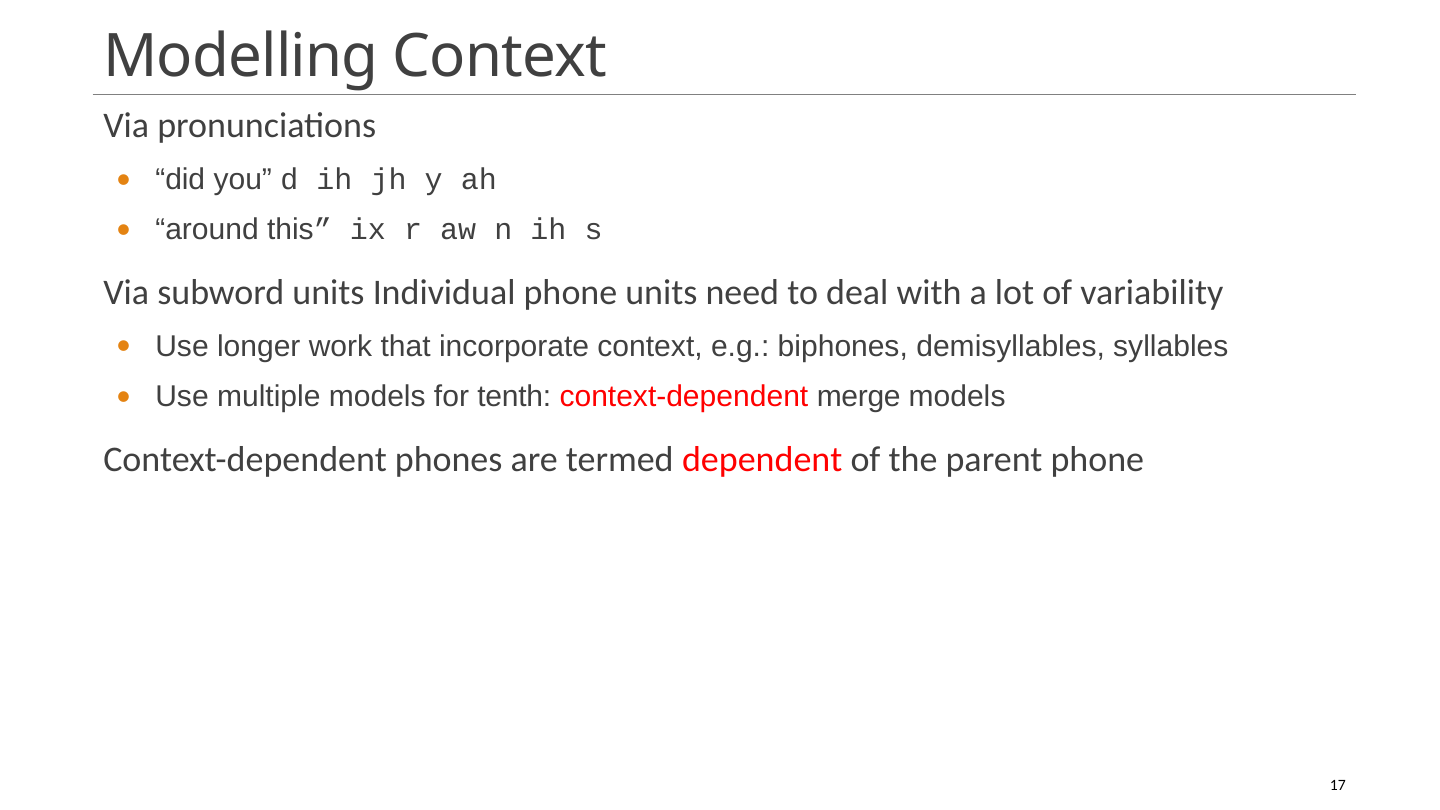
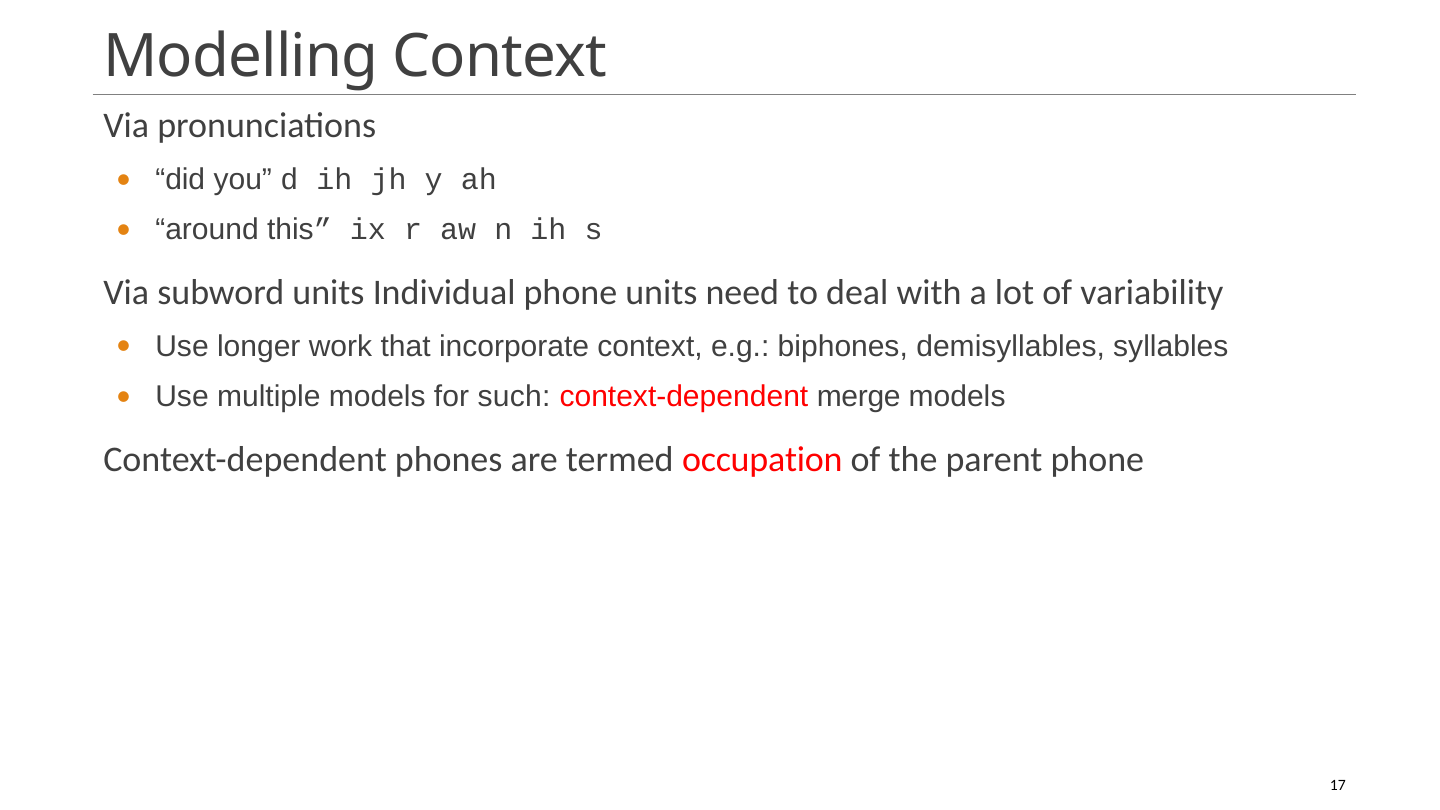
tenth: tenth -> such
dependent: dependent -> occupation
